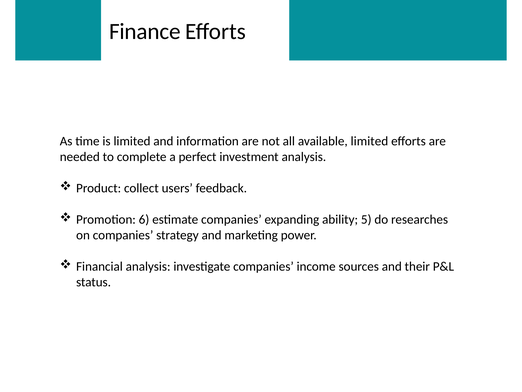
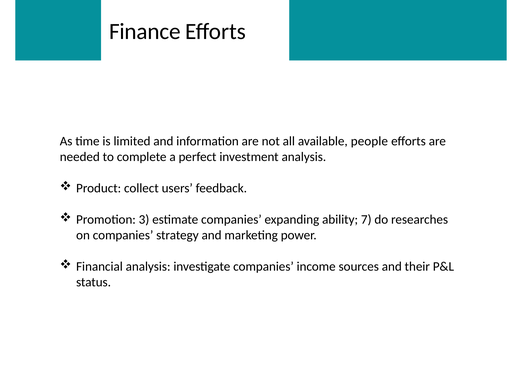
available limited: limited -> people
6: 6 -> 3
5: 5 -> 7
